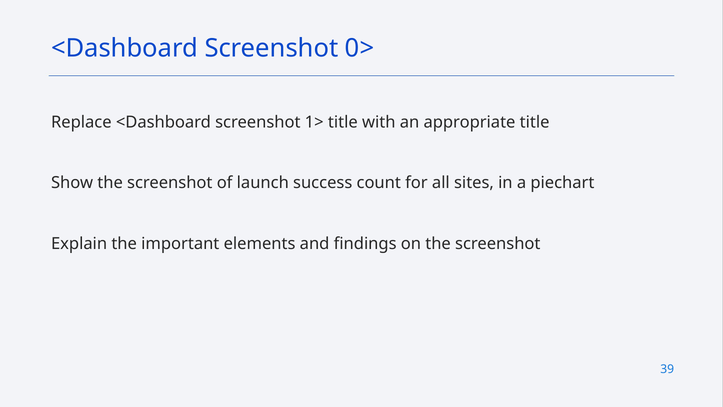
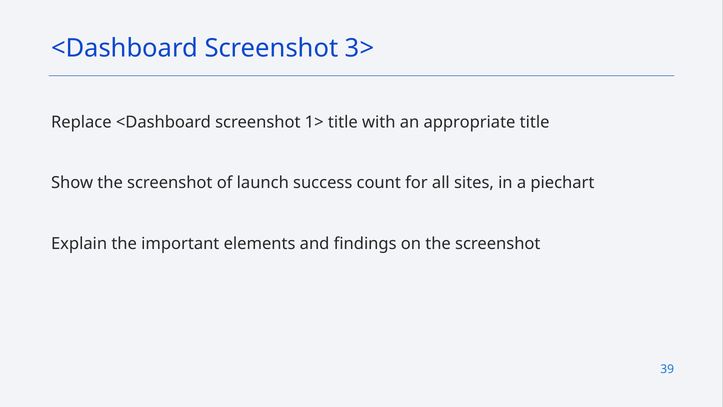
0>: 0> -> 3>
